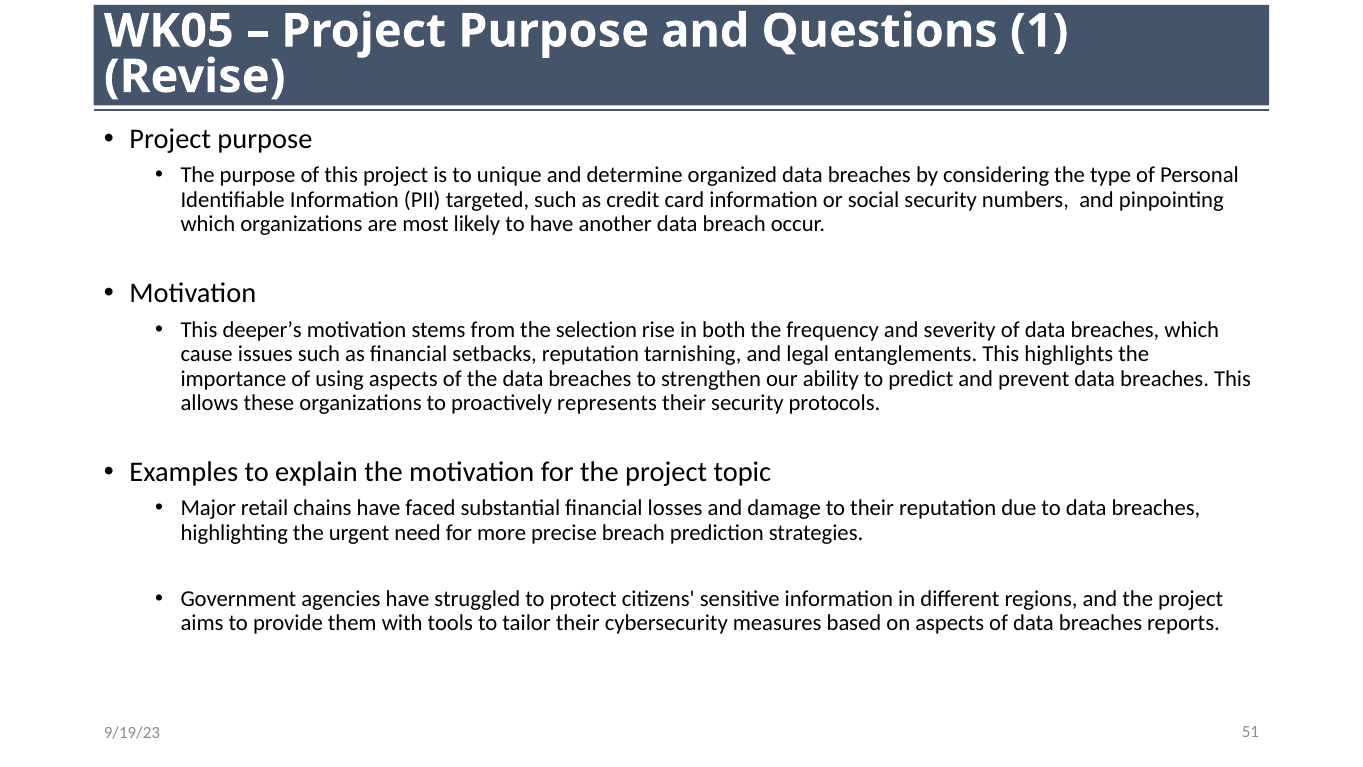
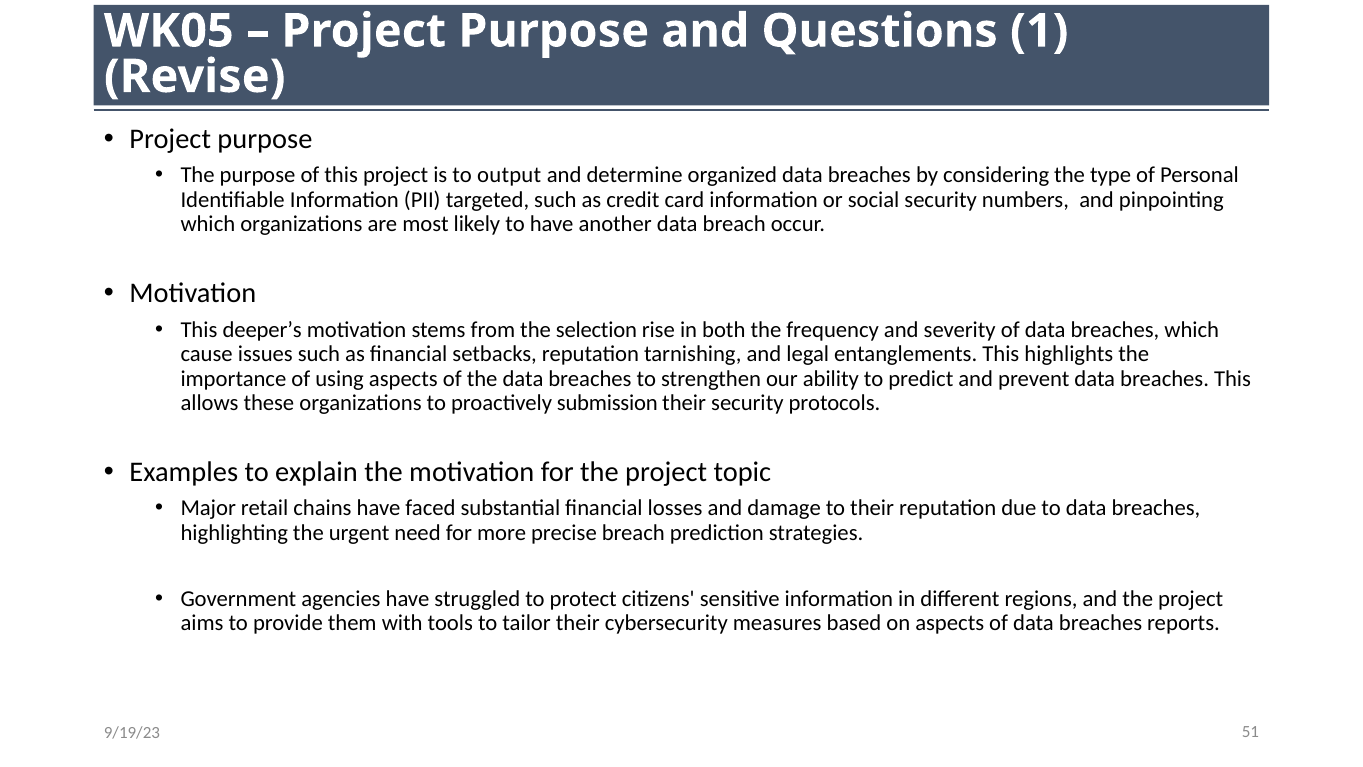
unique: unique -> output
represents: represents -> submission
